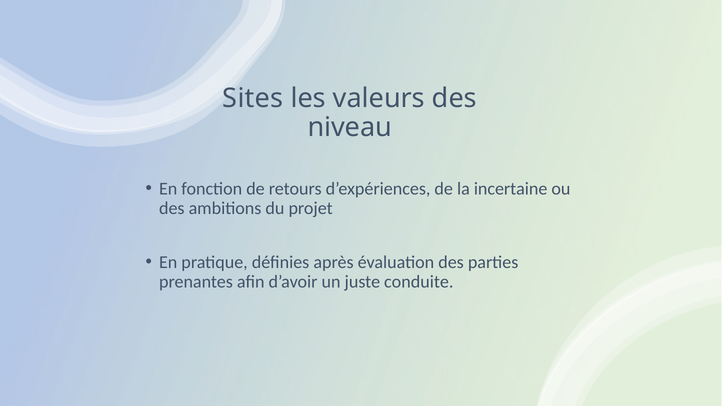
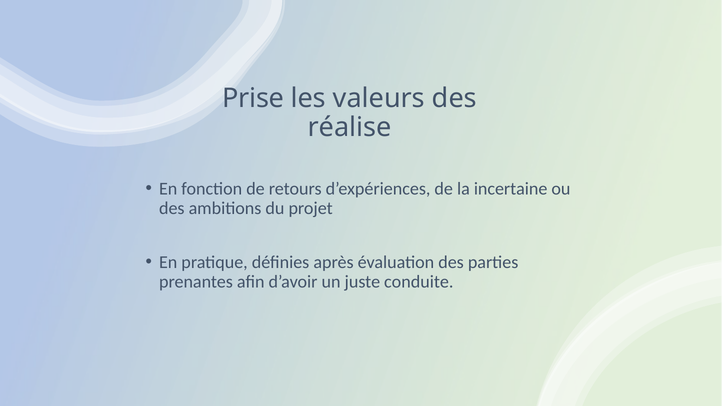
Sites: Sites -> Prise
niveau: niveau -> réalise
